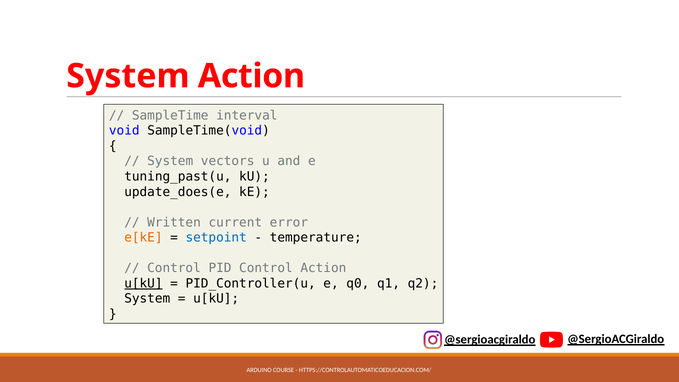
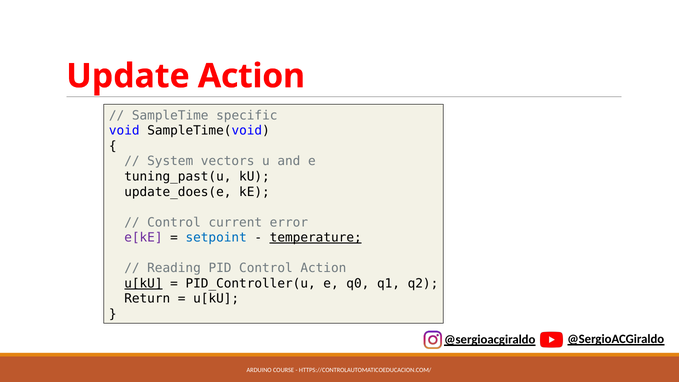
System at (128, 76): System -> Update
interval: interval -> specific
Written at (174, 222): Written -> Control
e[kE colour: orange -> purple
temperature underline: none -> present
Control at (174, 268): Control -> Reading
System at (147, 299): System -> Return
